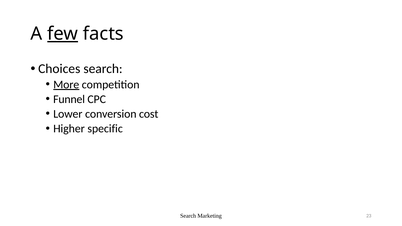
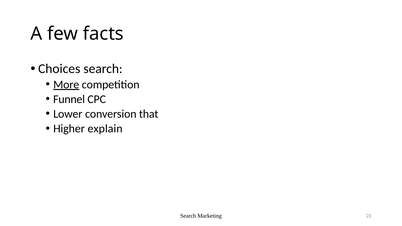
few underline: present -> none
cost: cost -> that
specific: specific -> explain
